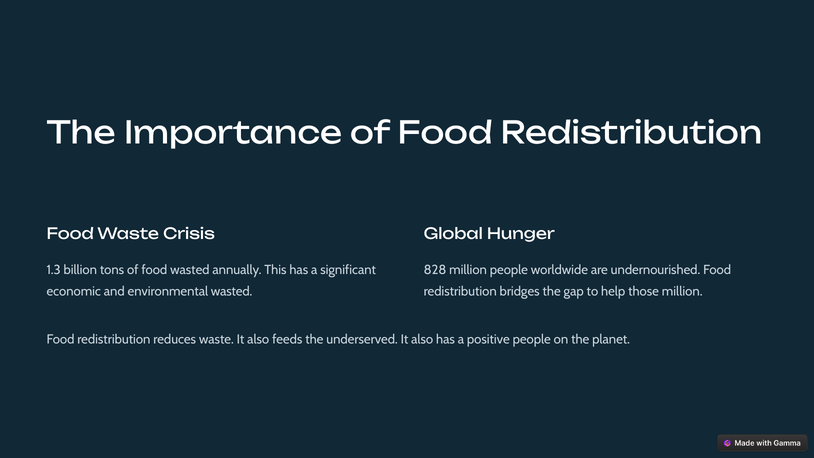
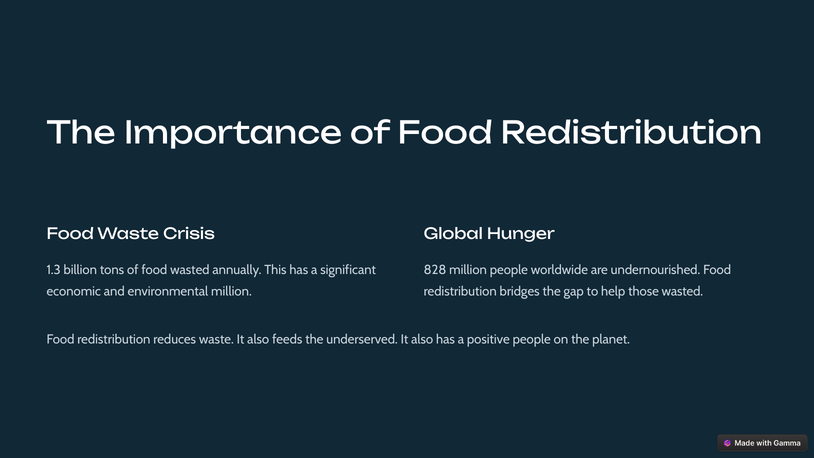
environmental wasted: wasted -> million
those million: million -> wasted
